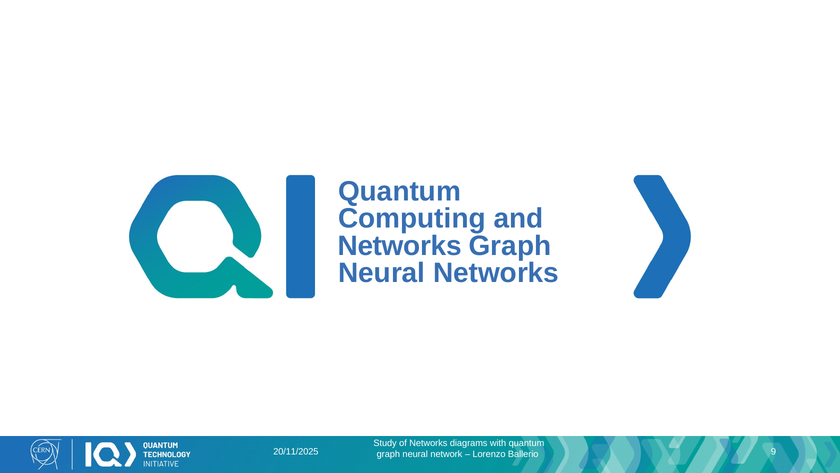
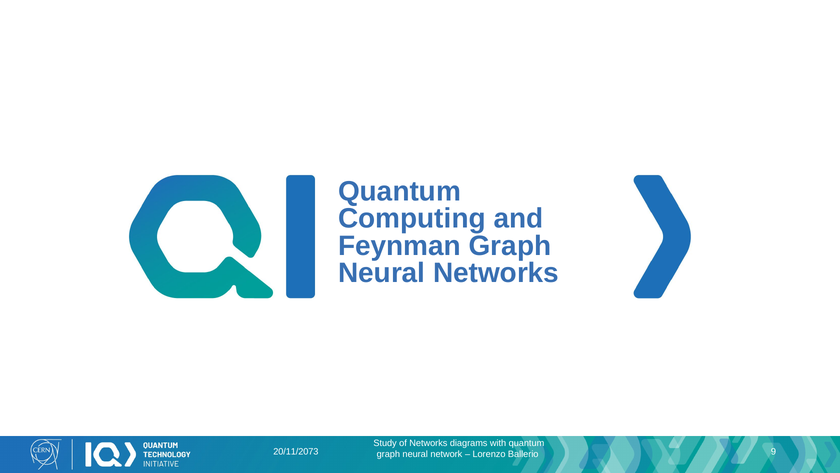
Networks at (400, 246): Networks -> Feynman
20/11/2025: 20/11/2025 -> 20/11/2073
